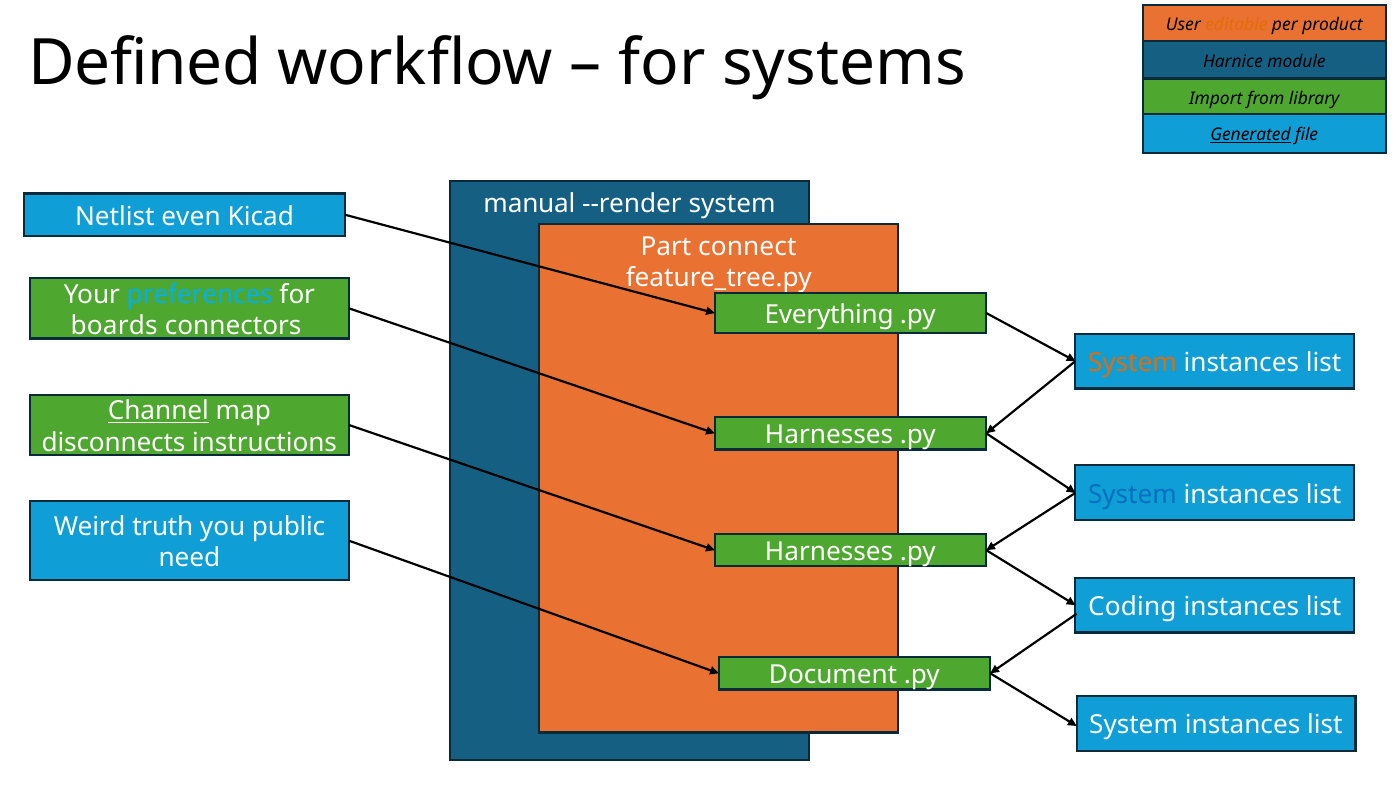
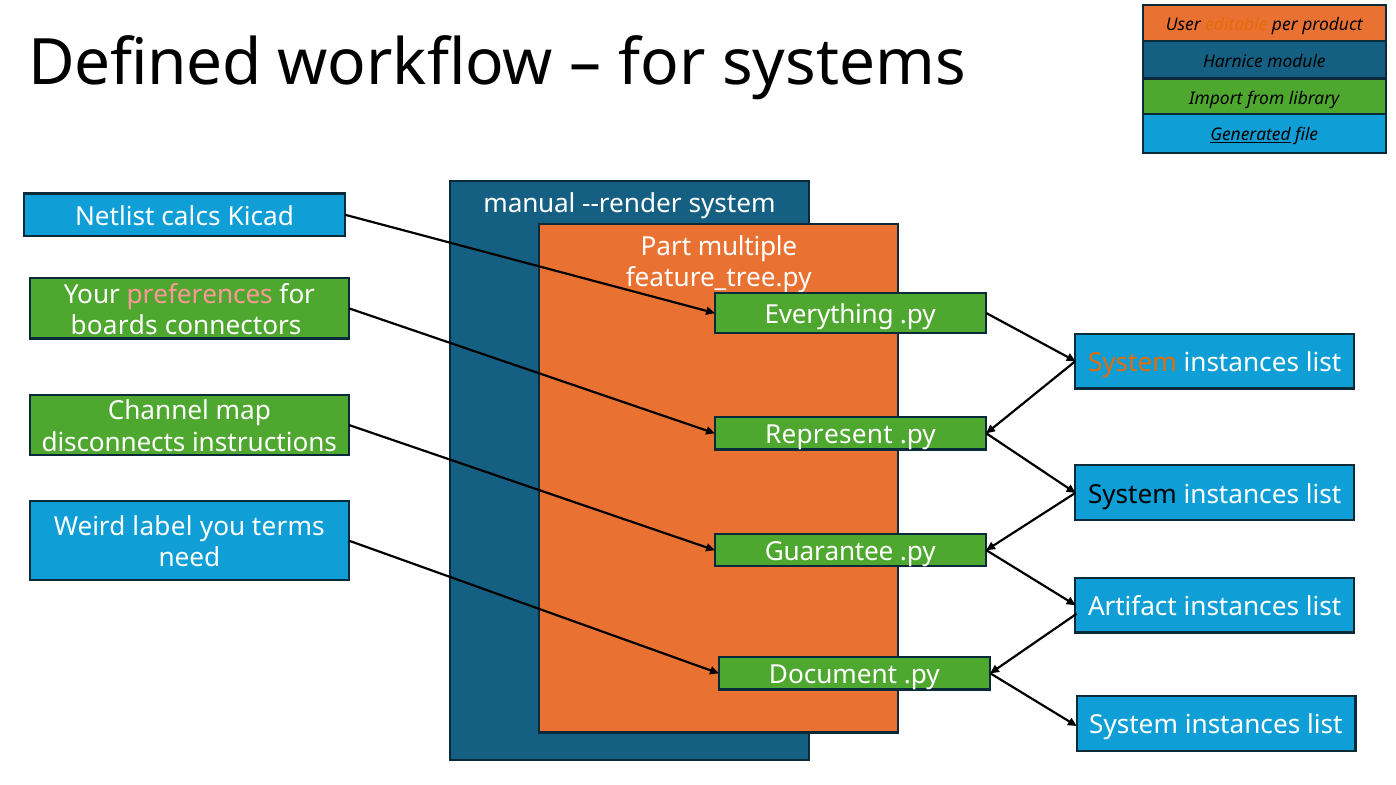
even: even -> calcs
connect: connect -> multiple
preferences colour: light blue -> pink
Channel underline: present -> none
Harnesses at (829, 435): Harnesses -> Represent
System at (1132, 495) colour: blue -> black
truth: truth -> label
public: public -> terms
Harnesses at (829, 552): Harnesses -> Guarantee
Coding: Coding -> Artifact
